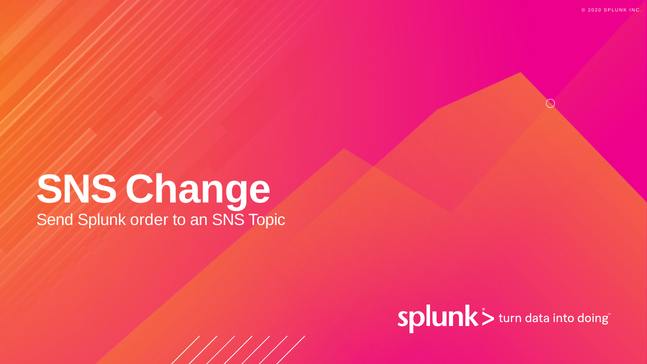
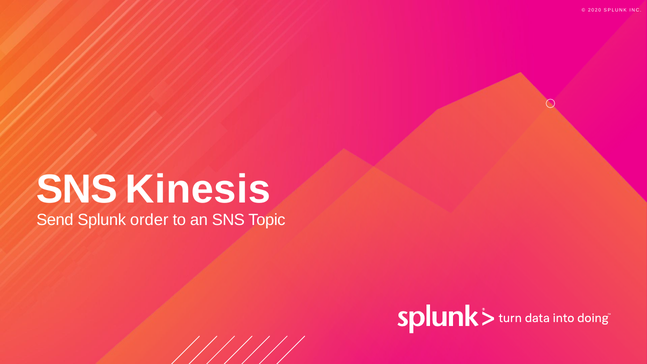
Change: Change -> Kinesis
